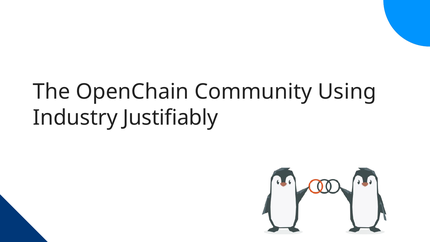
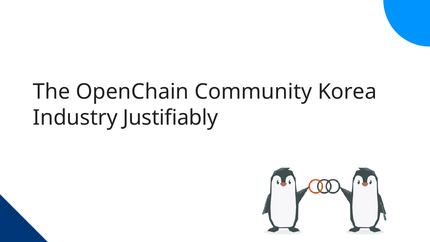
Using: Using -> Korea
